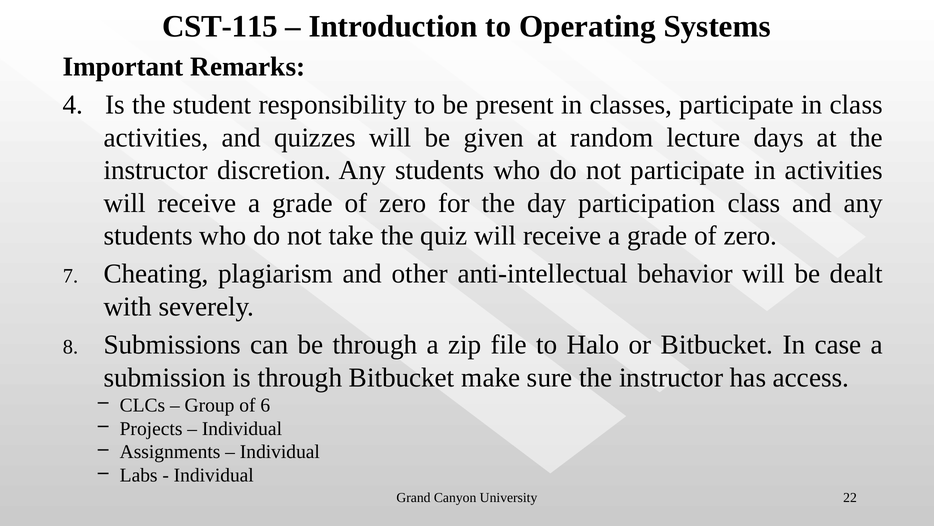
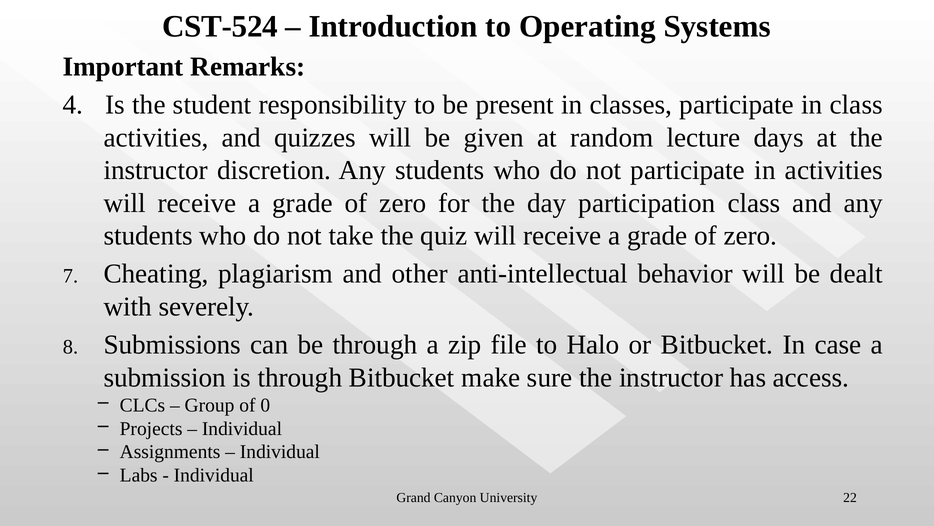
CST-115: CST-115 -> CST-524
6: 6 -> 0
